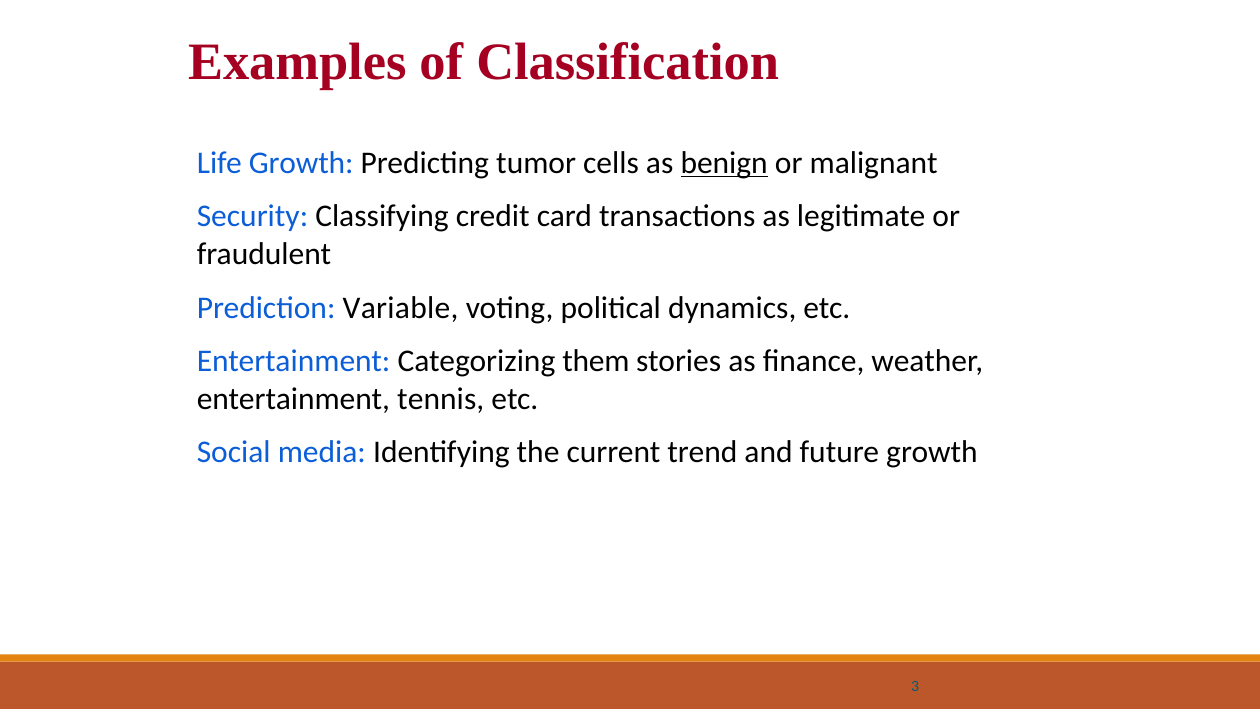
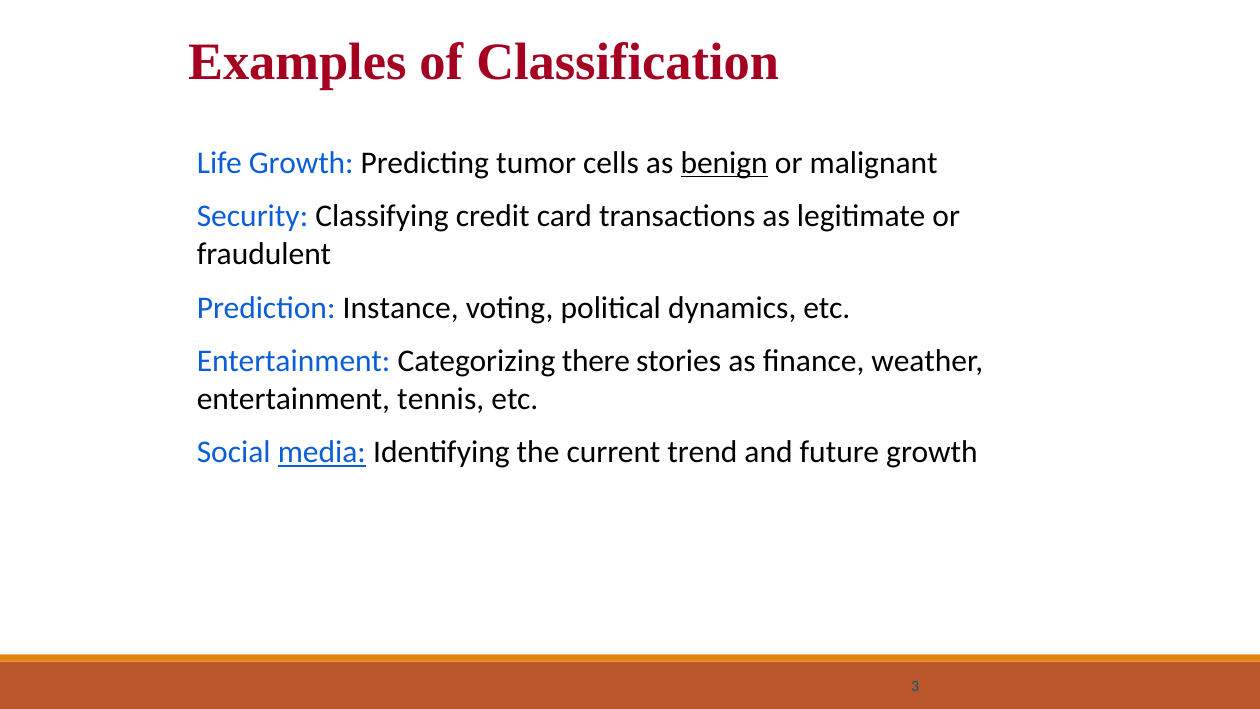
Variable: Variable -> Instance
them: them -> there
media underline: none -> present
